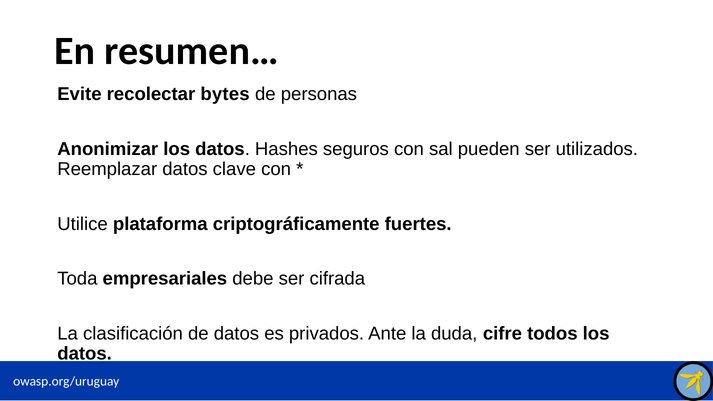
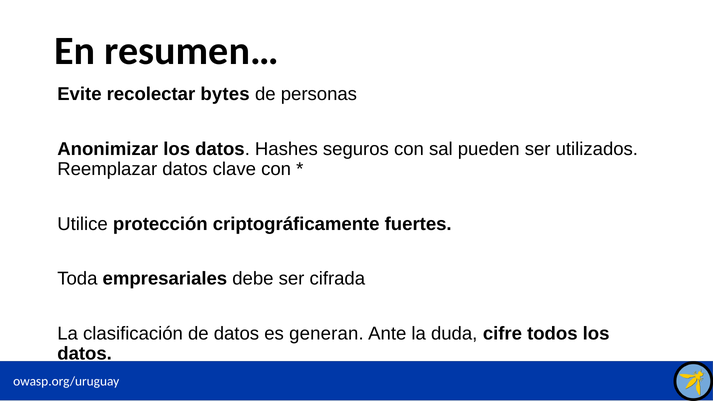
plataforma: plataforma -> protección
privados: privados -> generan
